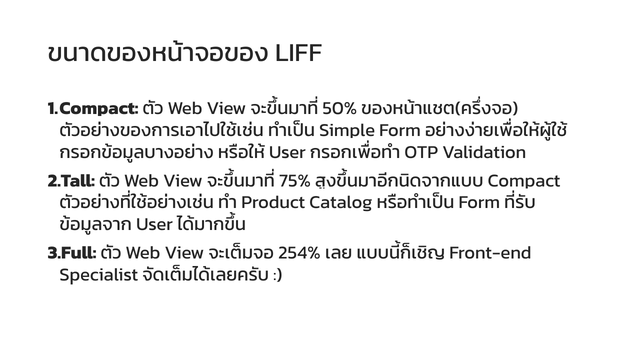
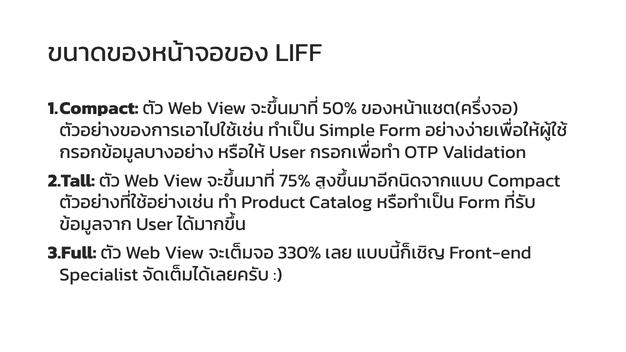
254%: 254% -> 330%
